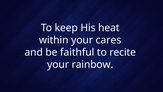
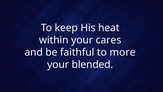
recite: recite -> more
rainbow: rainbow -> blended
